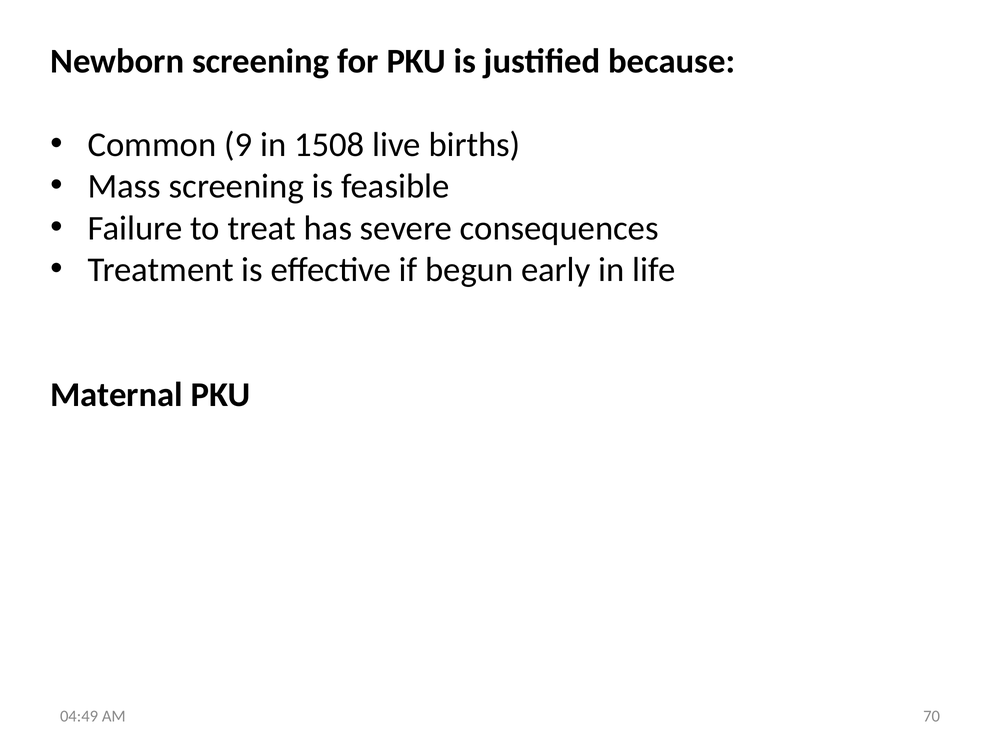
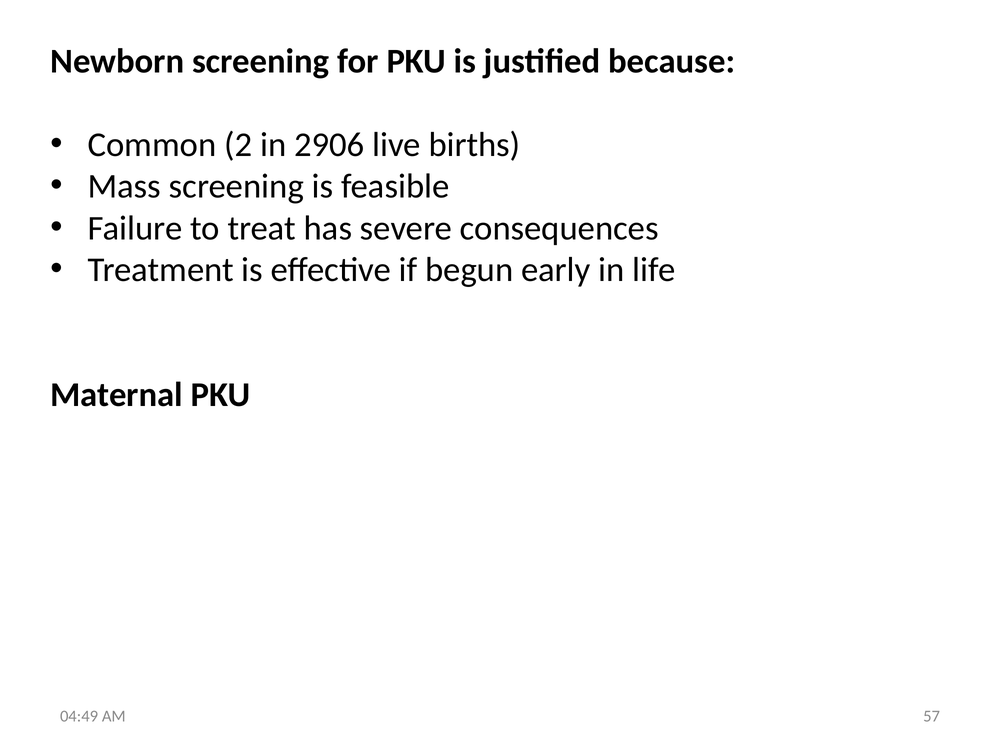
9: 9 -> 2
1508: 1508 -> 2906
70: 70 -> 57
